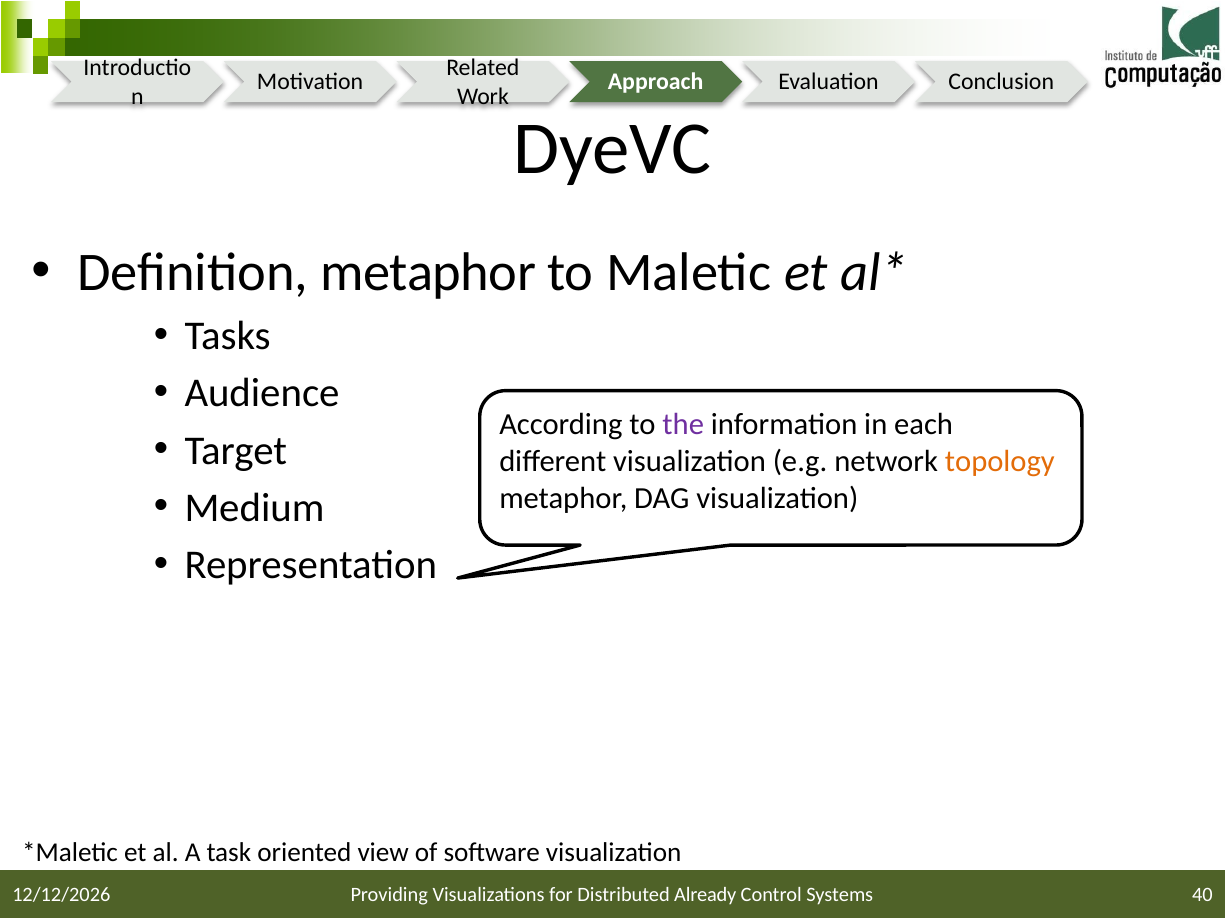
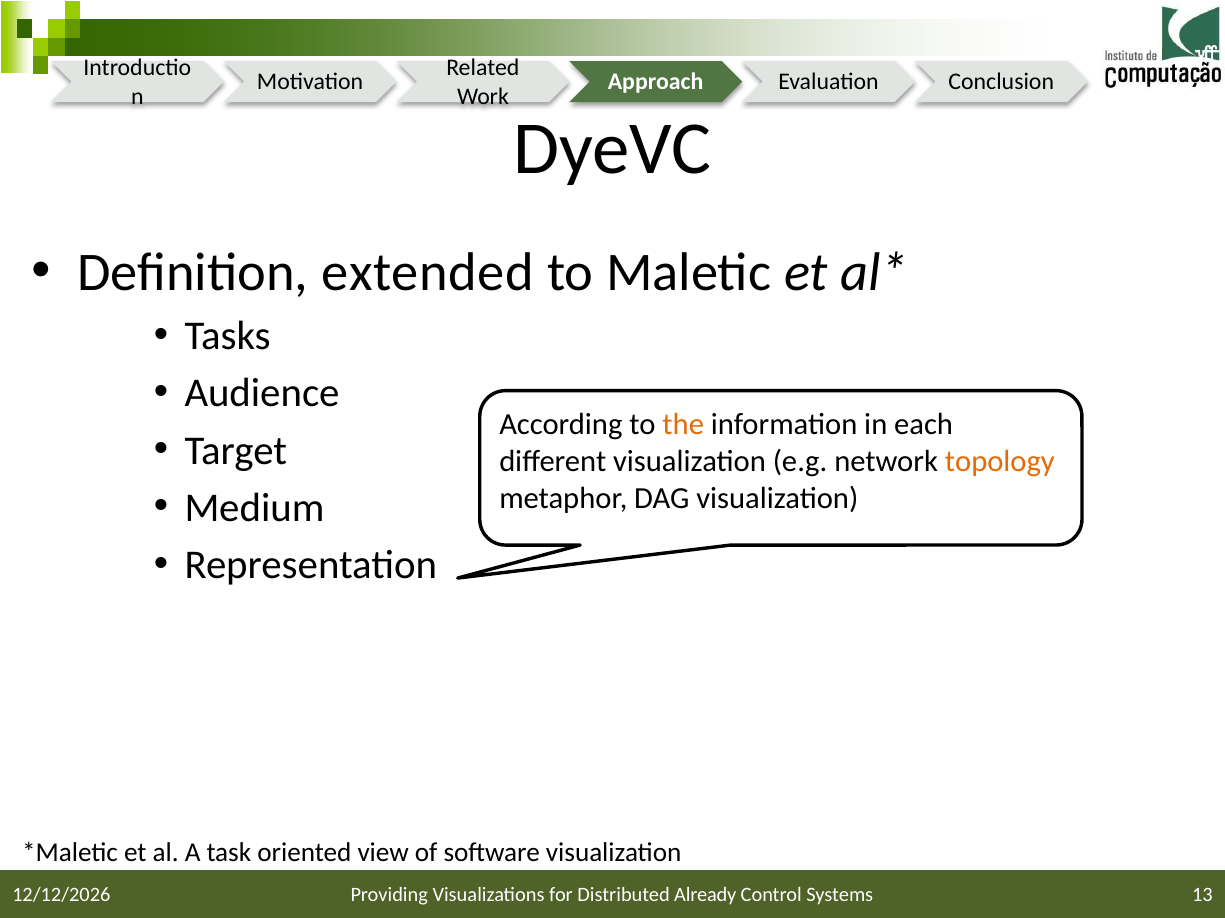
Definition metaphor: metaphor -> extended
the colour: purple -> orange
40: 40 -> 13
